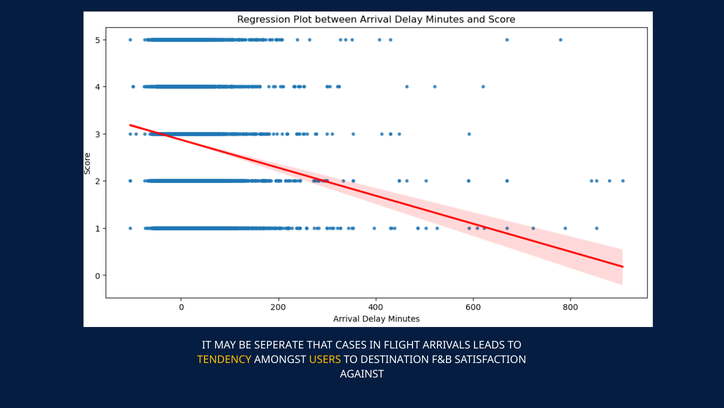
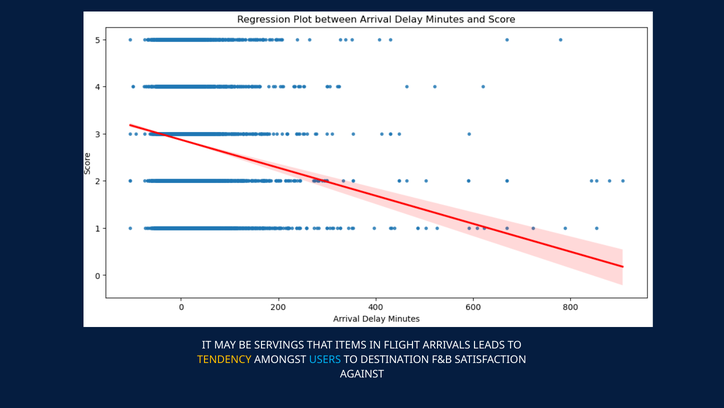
SEPERATE: SEPERATE -> SERVINGS
CASES: CASES -> ITEMS
USERS colour: yellow -> light blue
